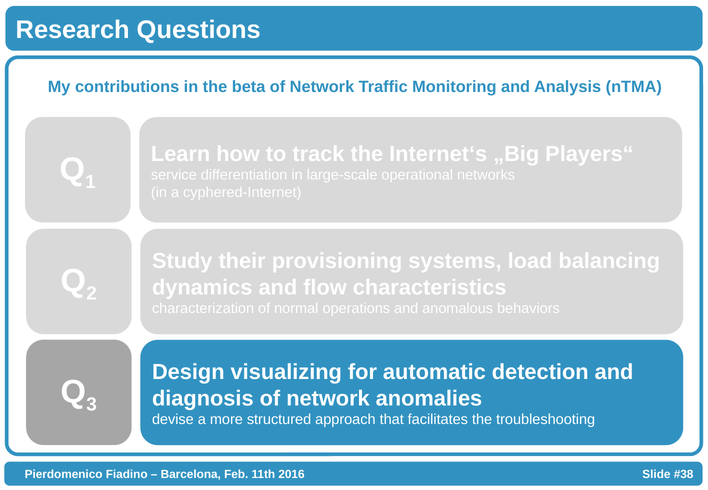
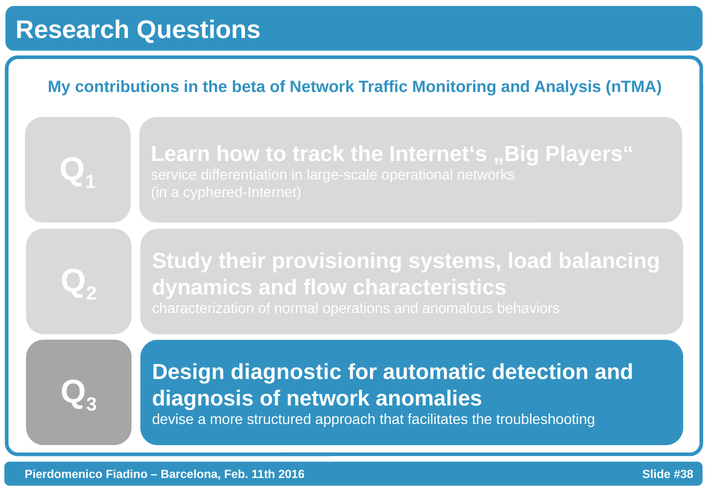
visualizing: visualizing -> diagnostic
